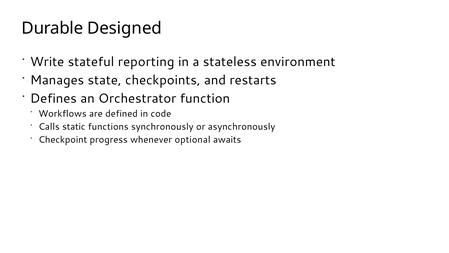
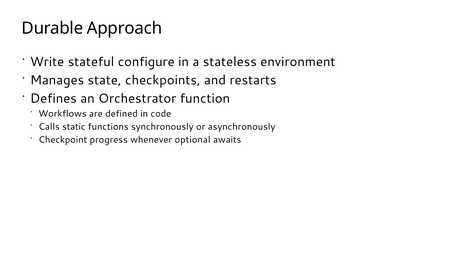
Designed: Designed -> Approach
reporting: reporting -> configure
